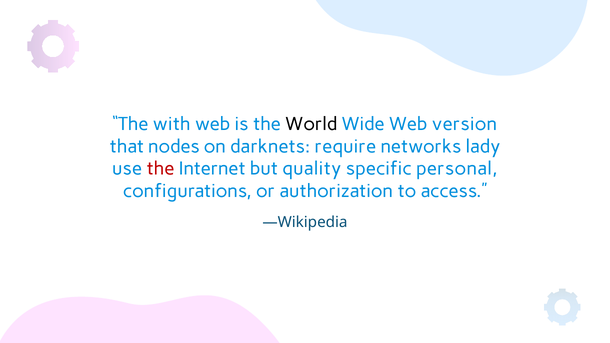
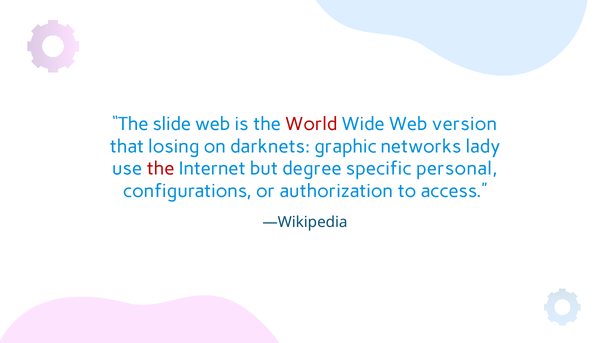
with: with -> slide
World colour: black -> red
nodes: nodes -> losing
require: require -> graphic
quality: quality -> degree
